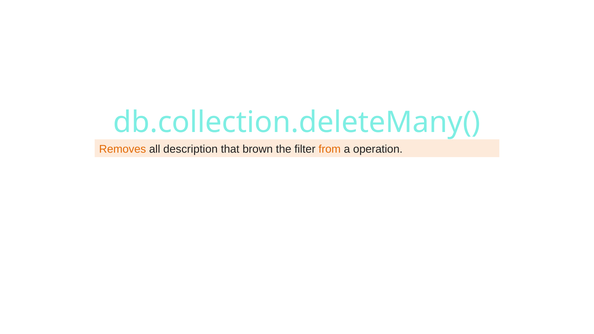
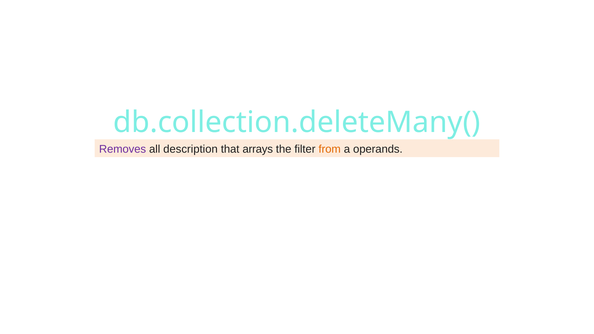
Removes colour: orange -> purple
brown: brown -> arrays
operation: operation -> operands
